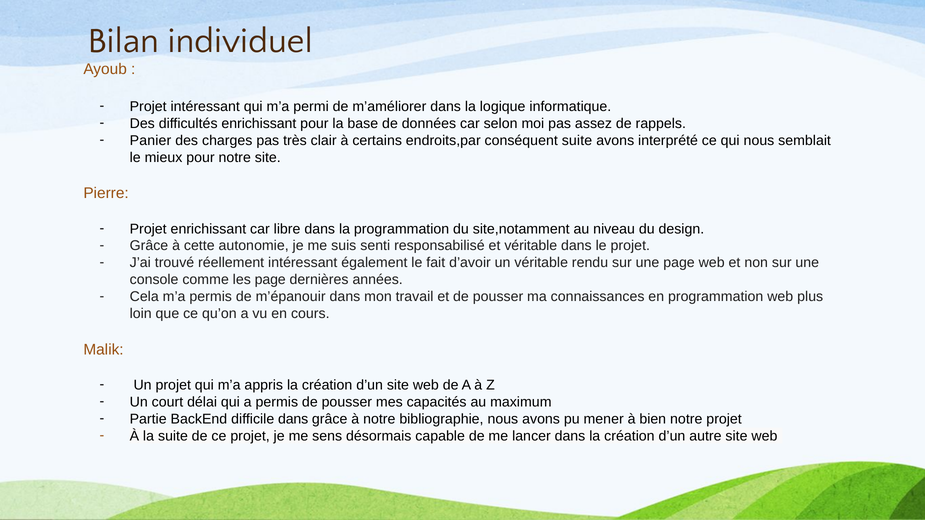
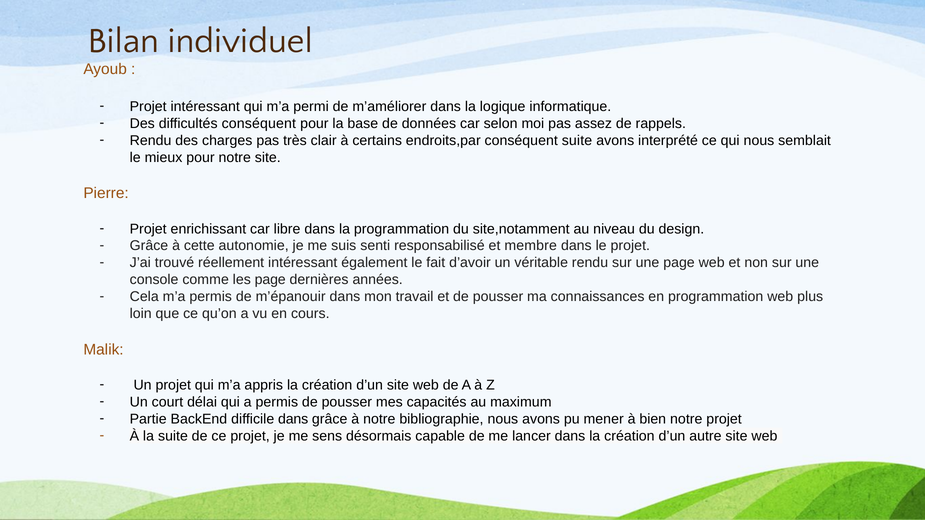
difficultés enrichissant: enrichissant -> conséquent
Panier at (150, 141): Panier -> Rendu
et véritable: véritable -> membre
